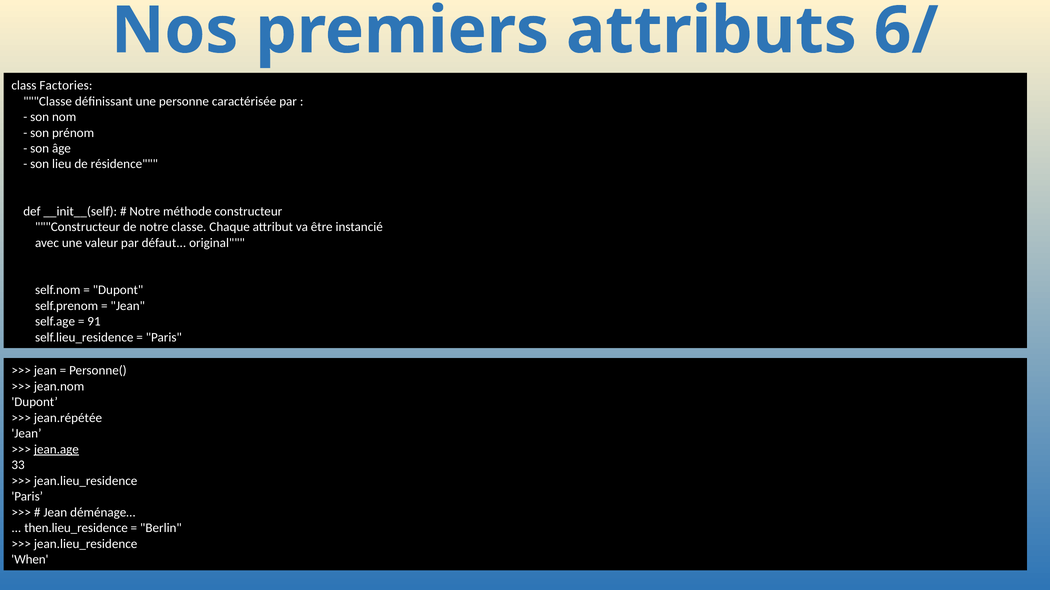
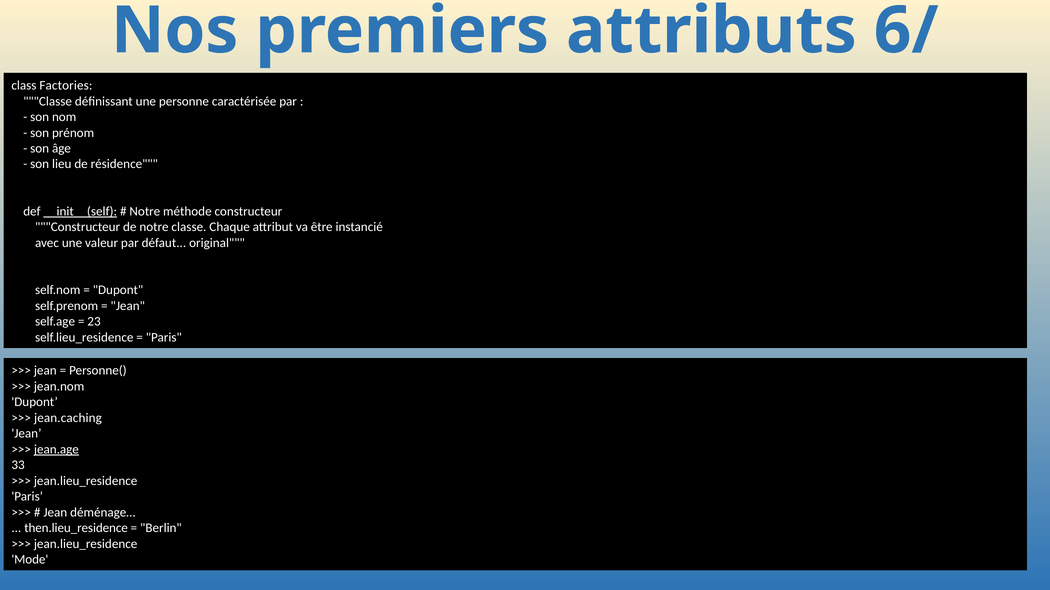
__init__(self underline: none -> present
91: 91 -> 23
jean.répétée: jean.répétée -> jean.caching
When: When -> Mode
